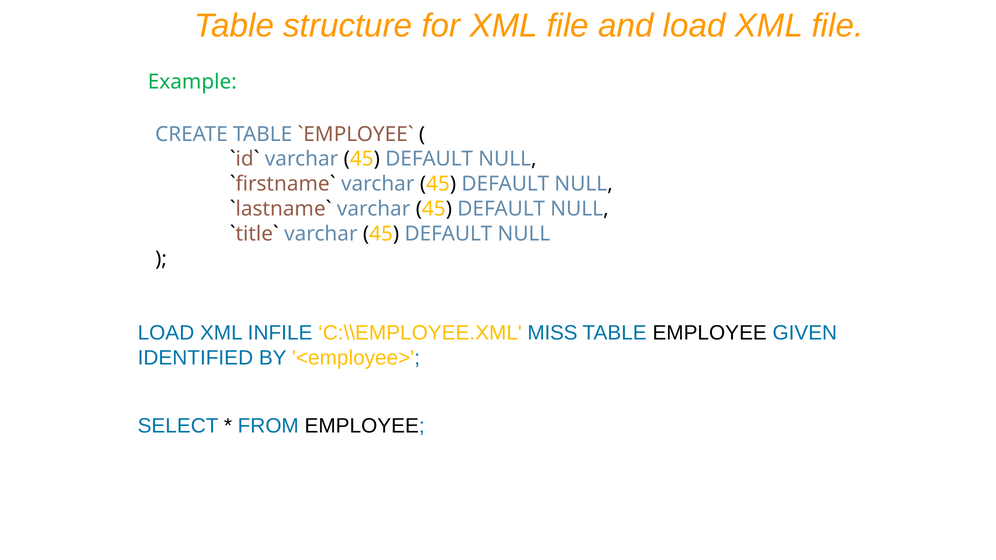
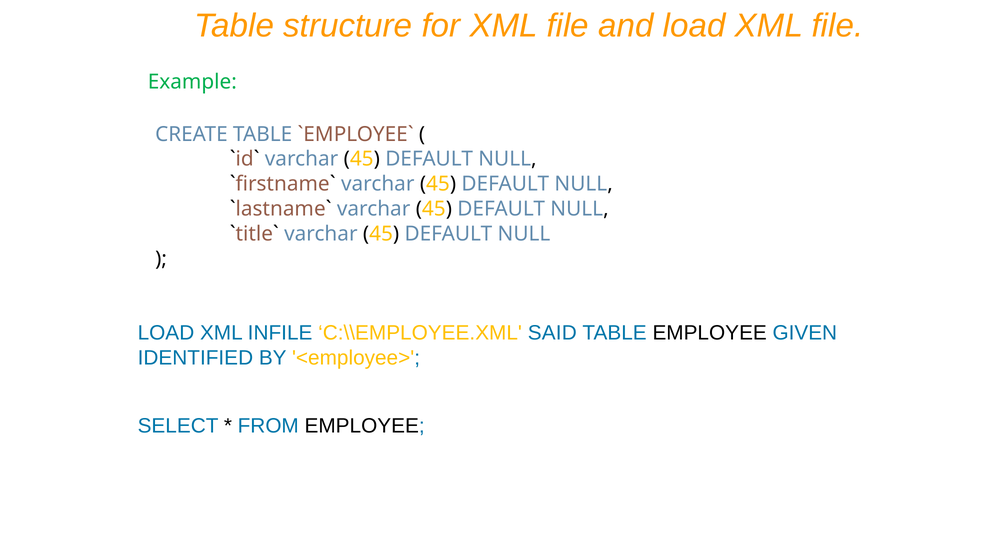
MISS: MISS -> SAID
